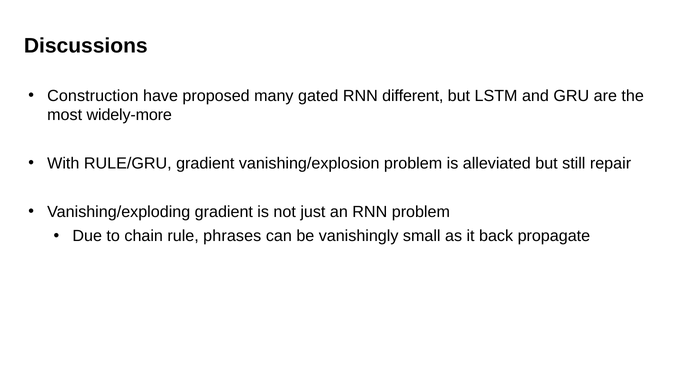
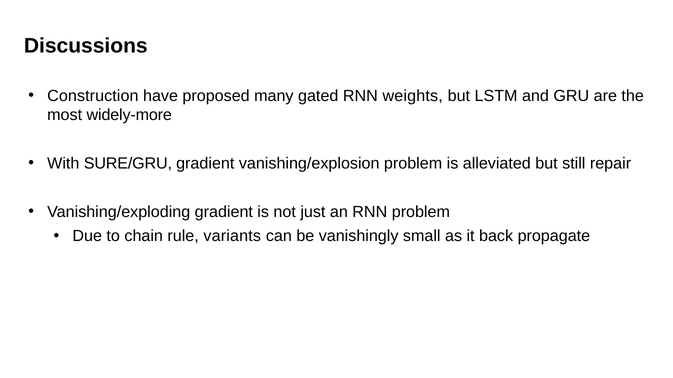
different: different -> weights
RULE/GRU: RULE/GRU -> SURE/GRU
phrases: phrases -> variants
